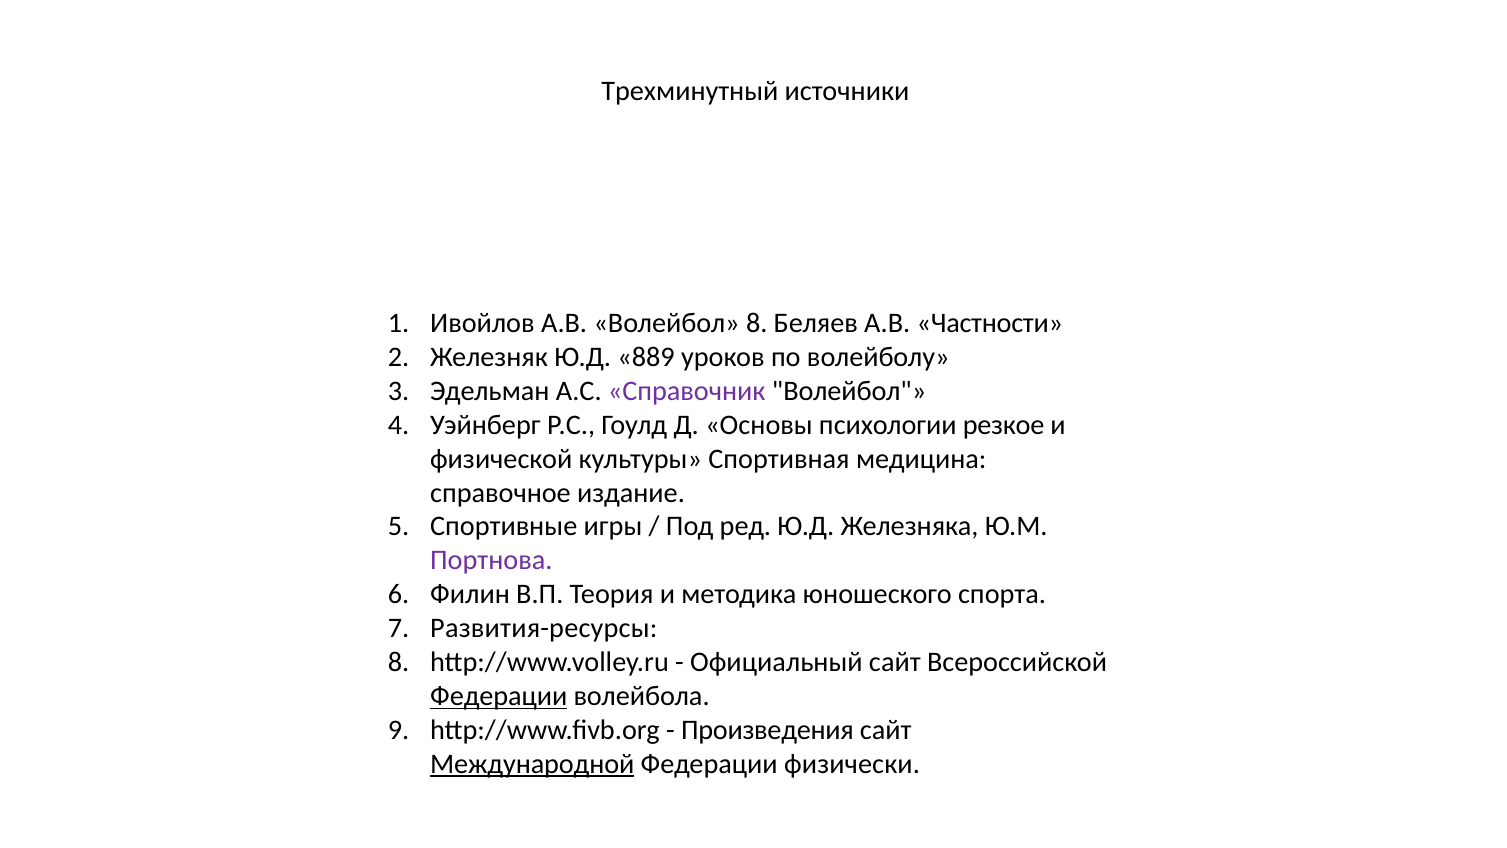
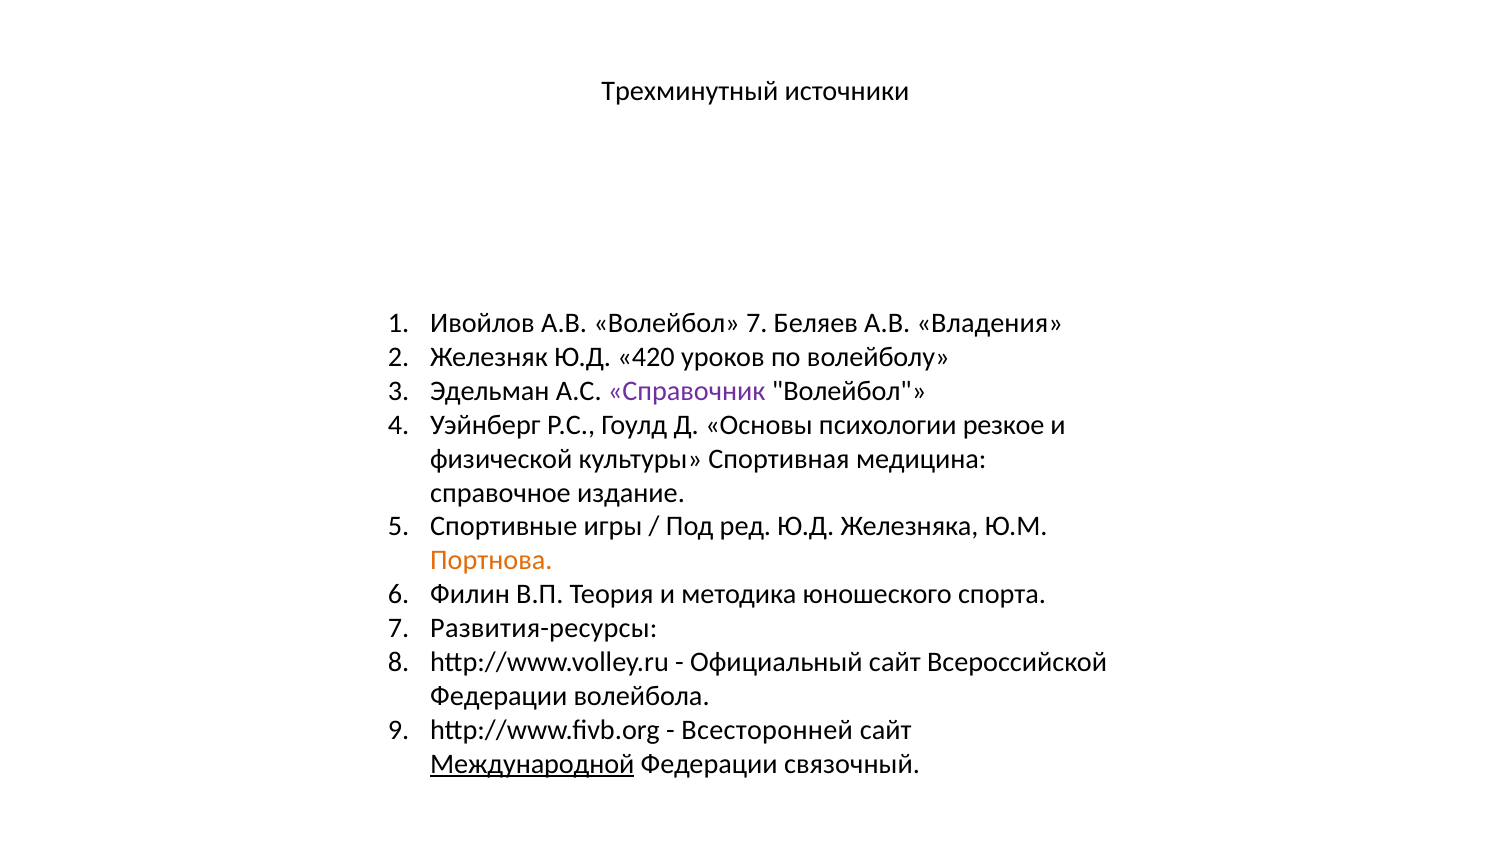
Волейбол 8: 8 -> 7
Частности: Частности -> Владения
889: 889 -> 420
Портнова colour: purple -> orange
Федерации at (499, 696) underline: present -> none
Произведения: Произведения -> Всесторонней
физически: физически -> связочный
